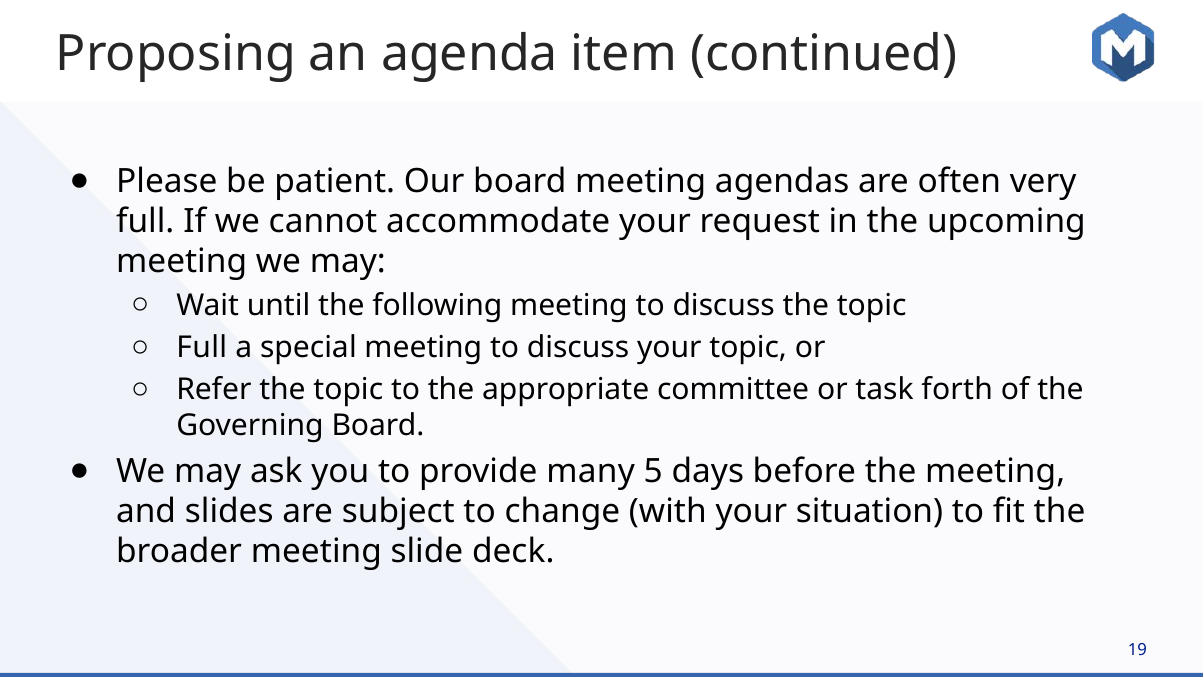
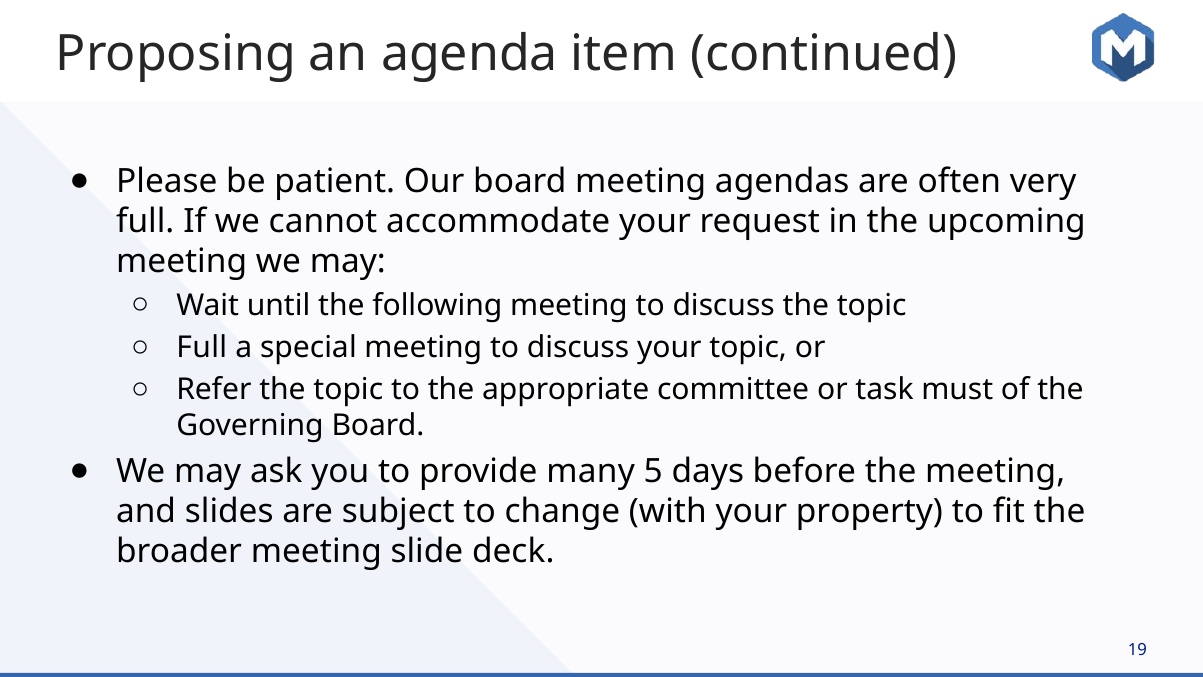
forth: forth -> must
situation: situation -> property
